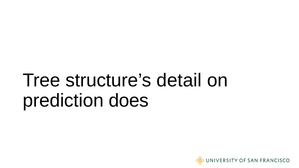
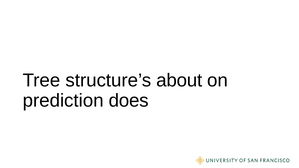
detail: detail -> about
